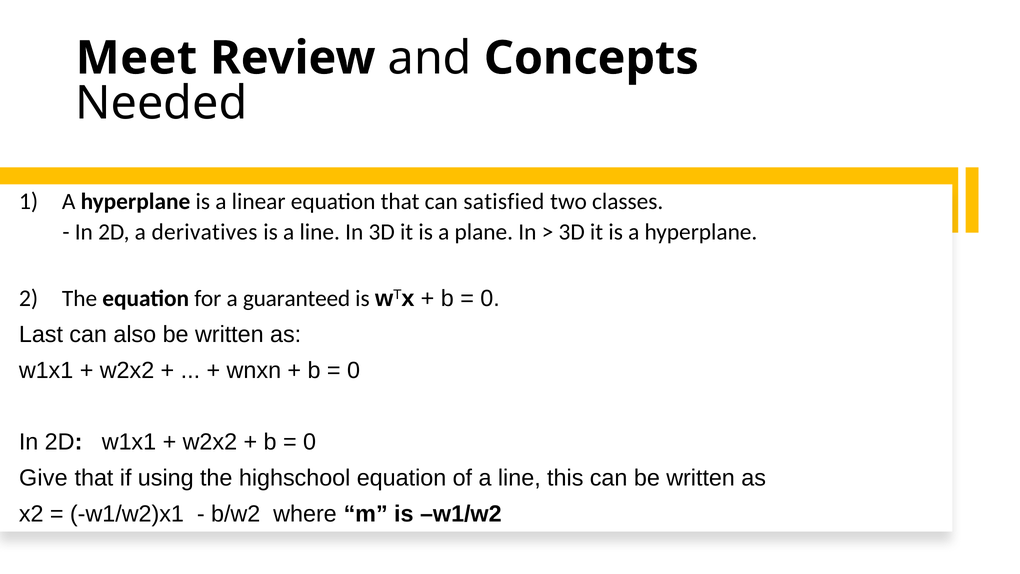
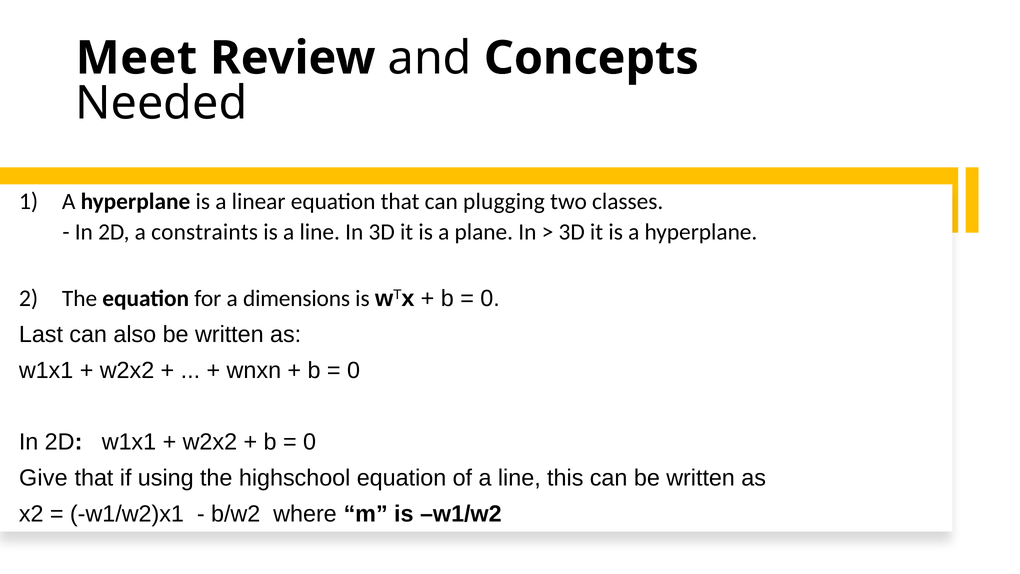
satisfied: satisfied -> plugging
derivatives: derivatives -> constraints
guaranteed: guaranteed -> dimensions
